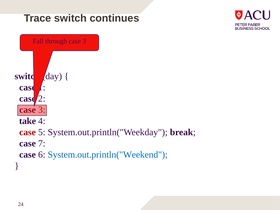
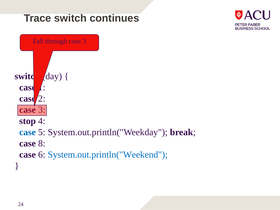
take: take -> stop
case at (28, 132) colour: red -> blue
7: 7 -> 8
